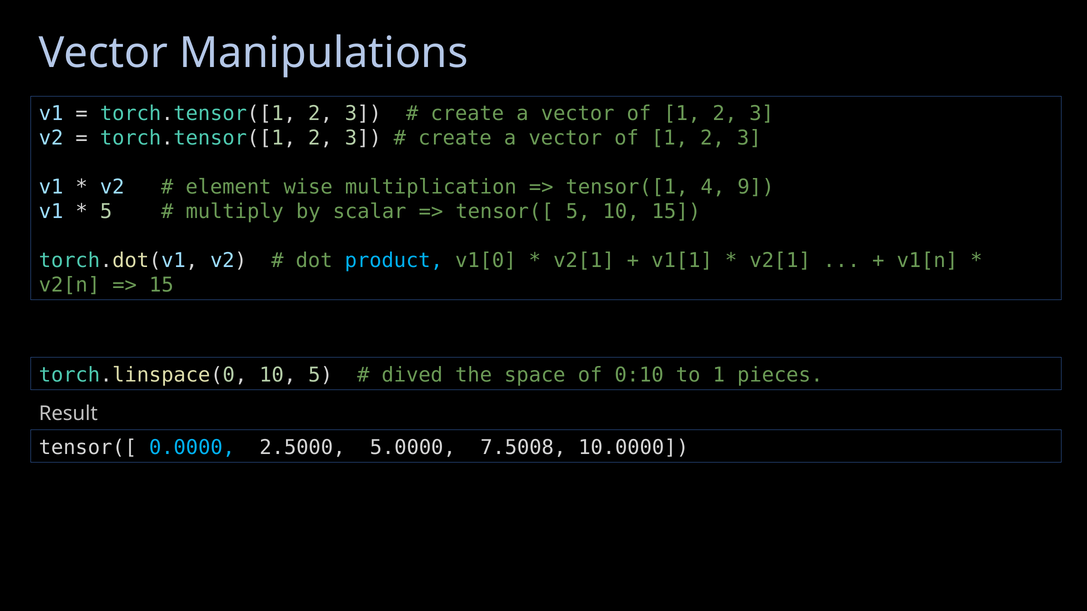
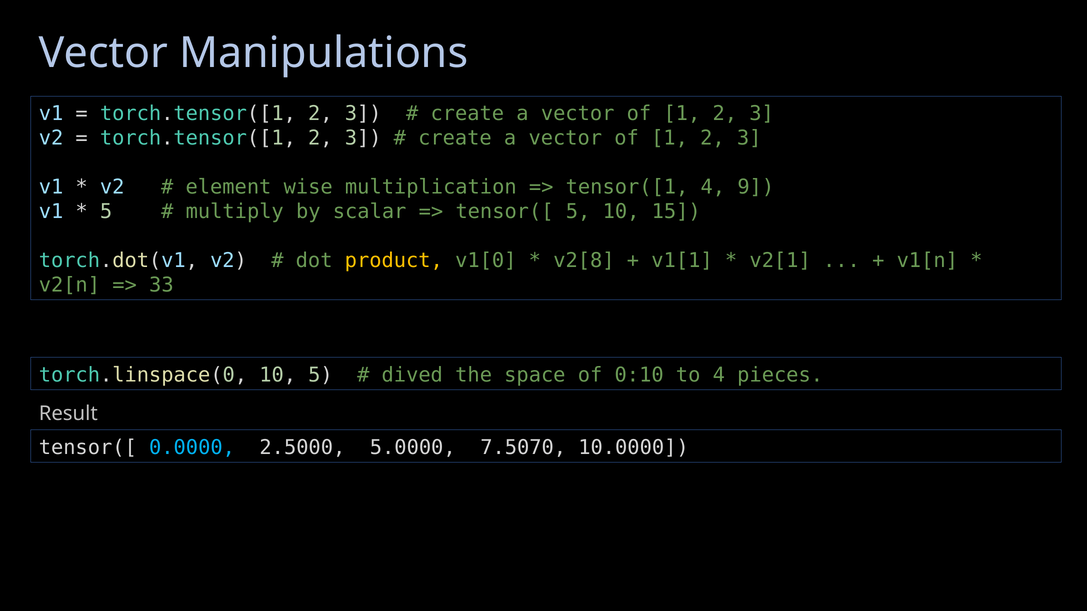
product colour: light blue -> yellow
v2[1 at (584, 261): v2[1 -> v2[8
15 at (161, 285): 15 -> 33
to 1: 1 -> 4
7.5008: 7.5008 -> 7.5070
